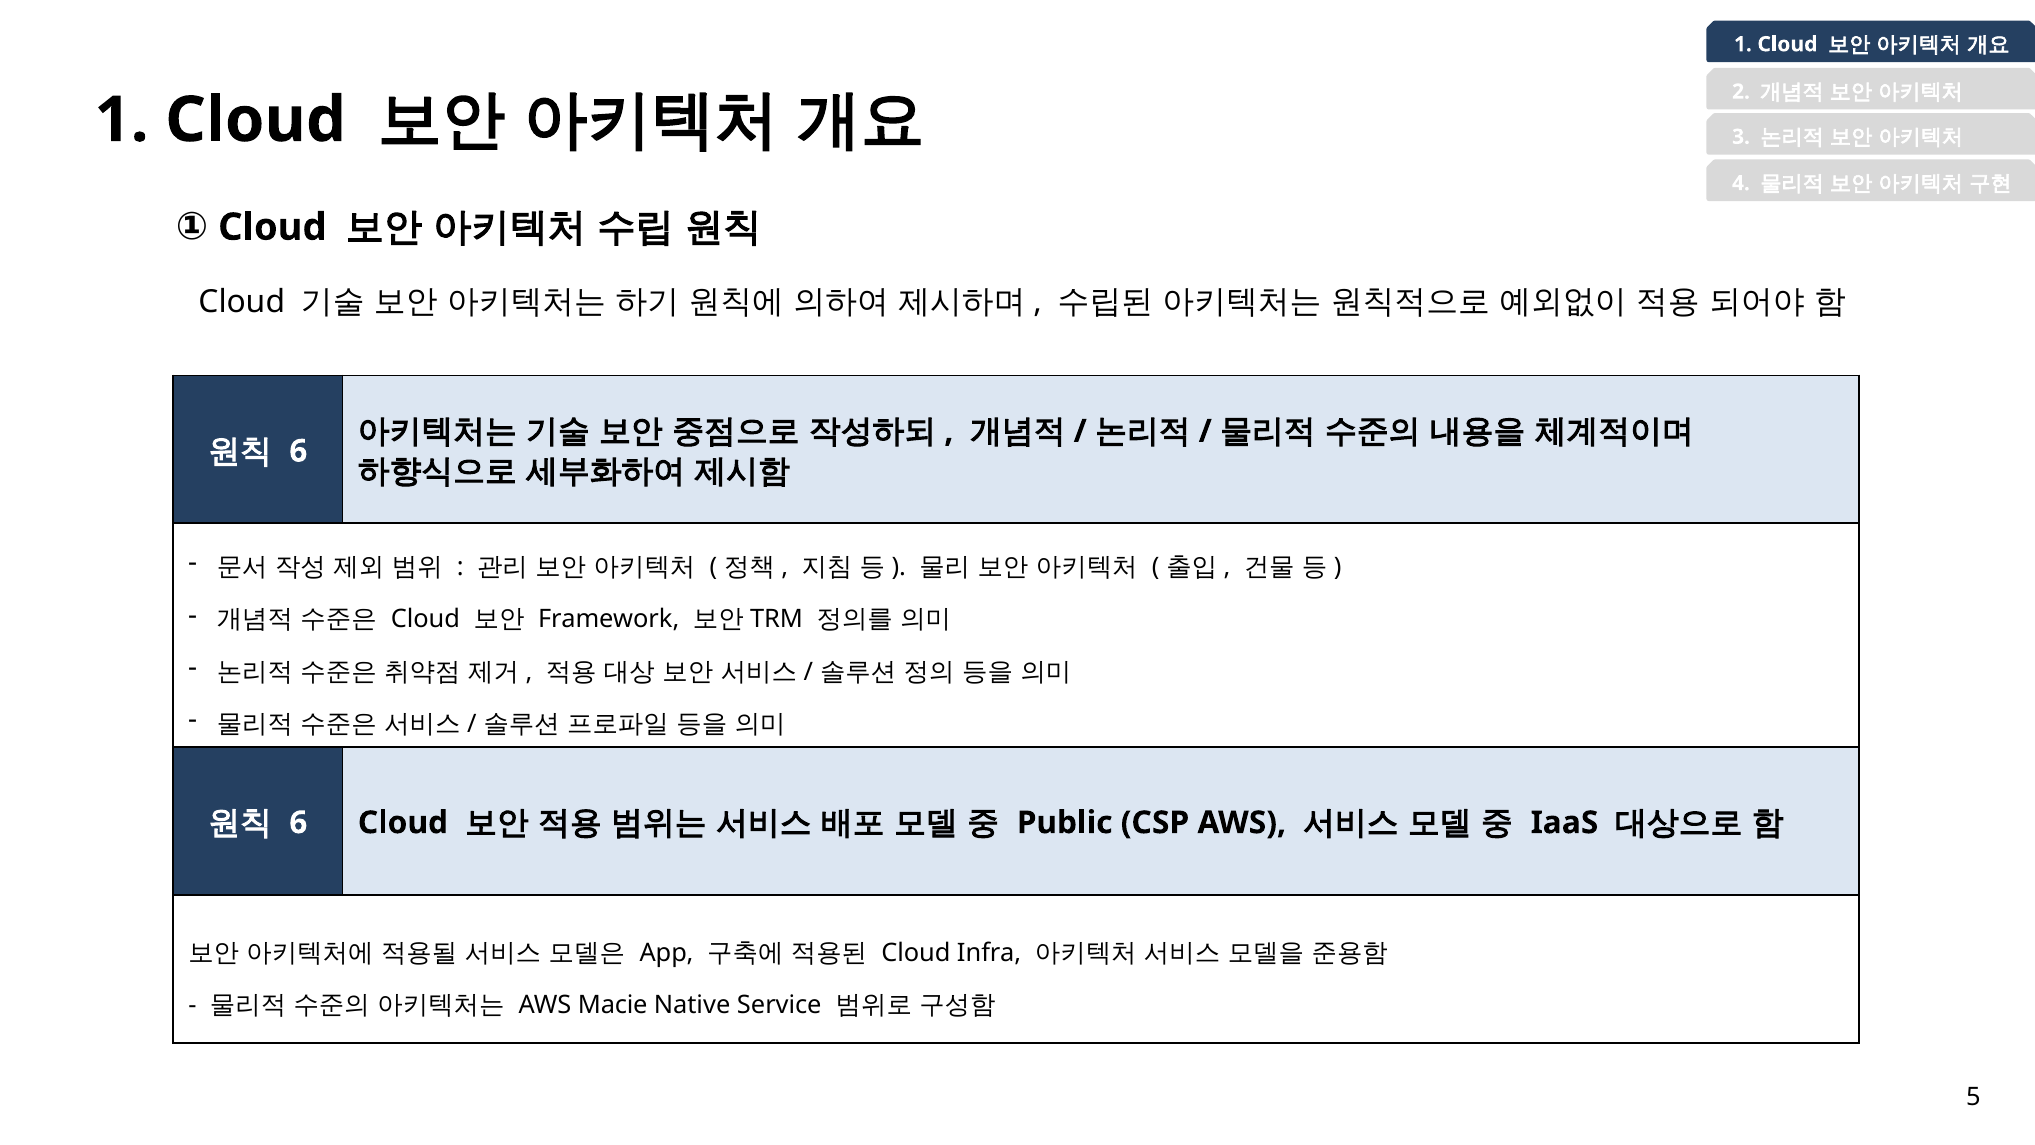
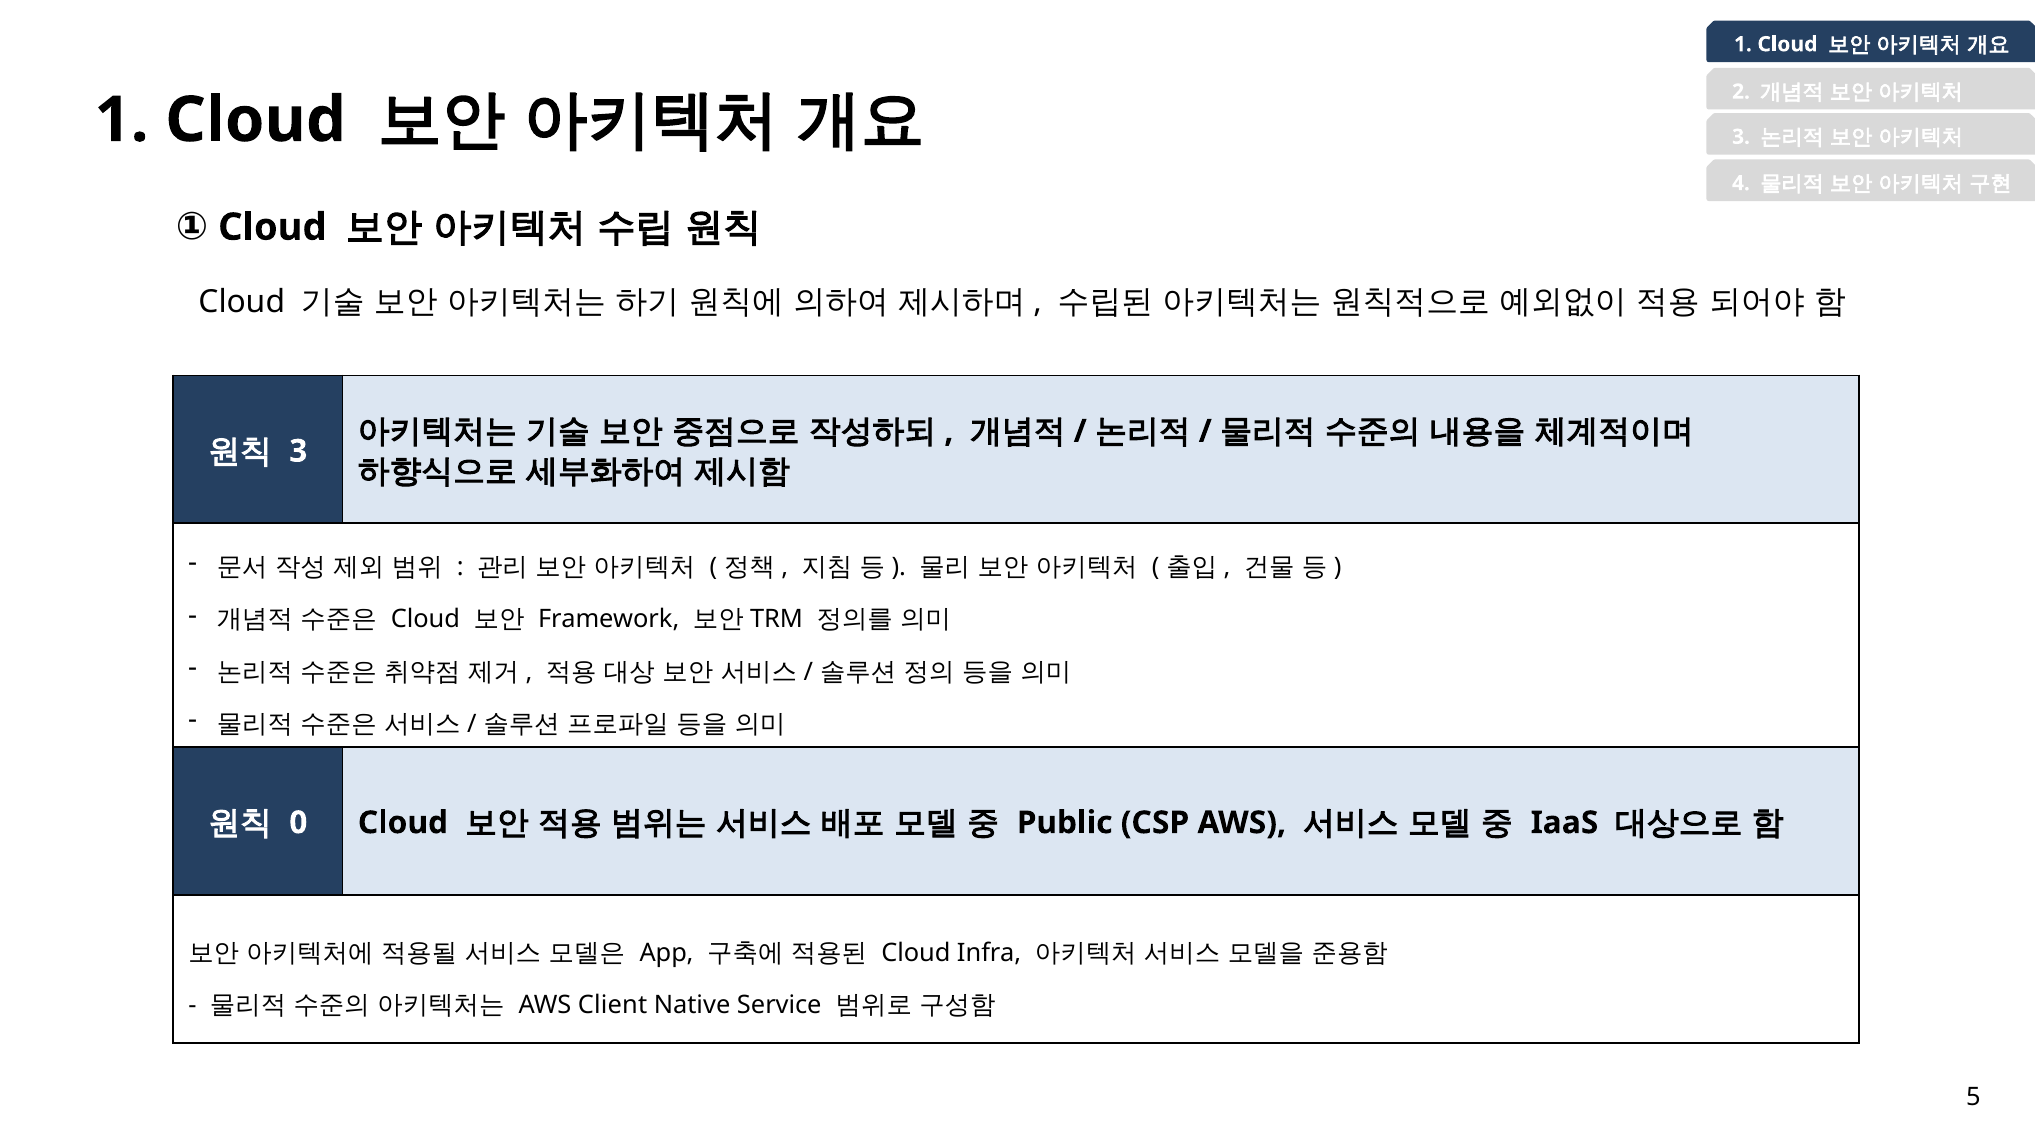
6 at (298, 451): 6 -> 3
6 at (298, 823): 6 -> 0
Macie: Macie -> Client
